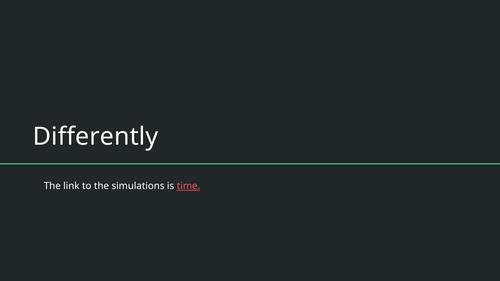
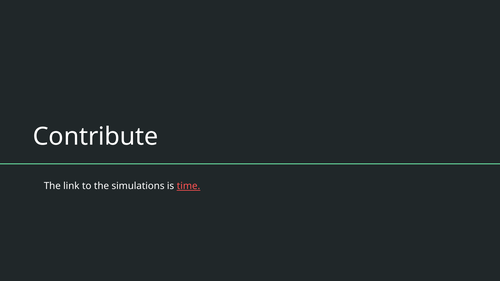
Differently: Differently -> Contribute
